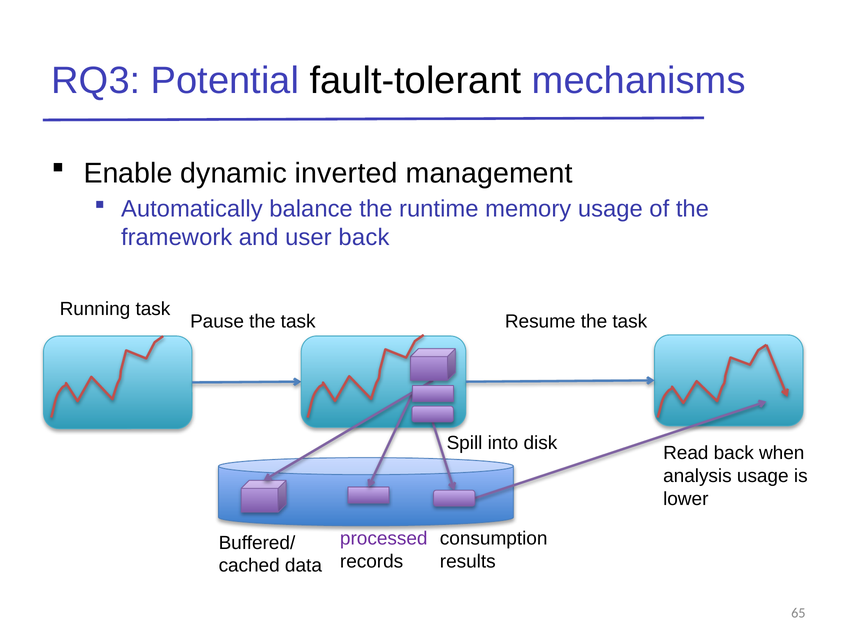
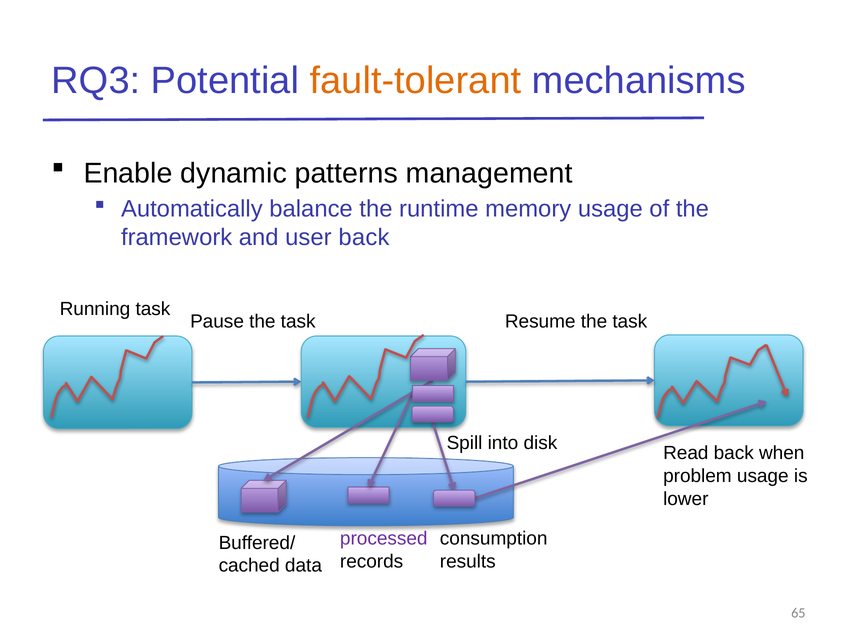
fault-tolerant colour: black -> orange
inverted: inverted -> patterns
analysis: analysis -> problem
